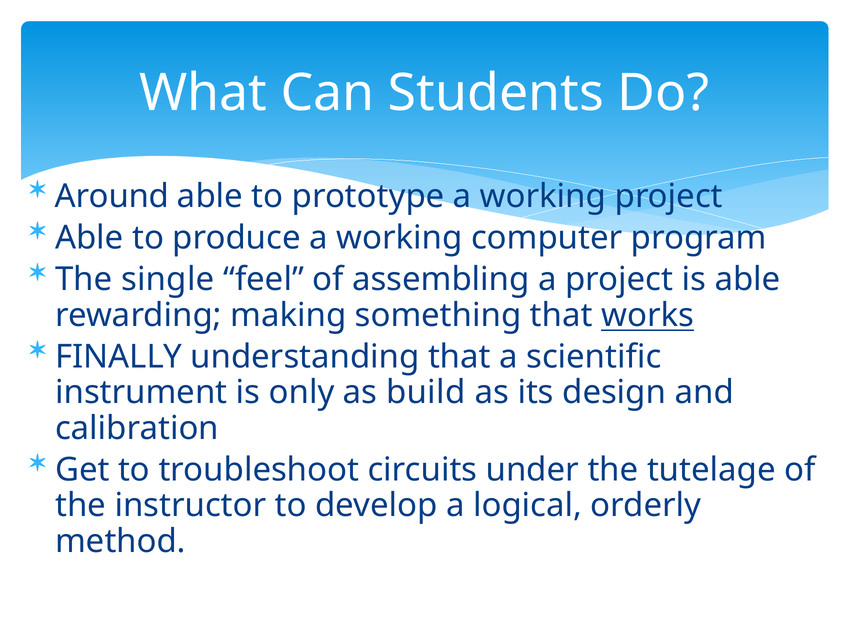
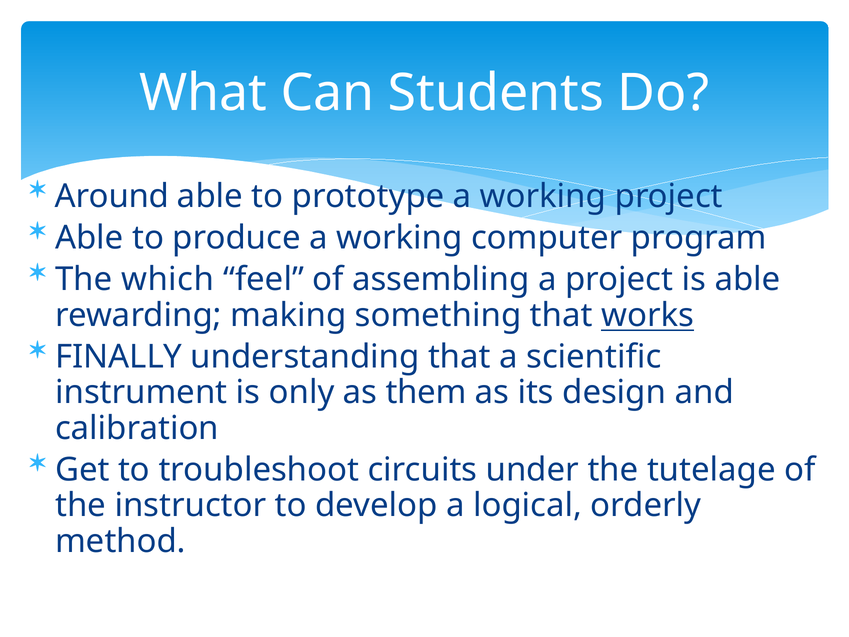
single: single -> which
build: build -> them
